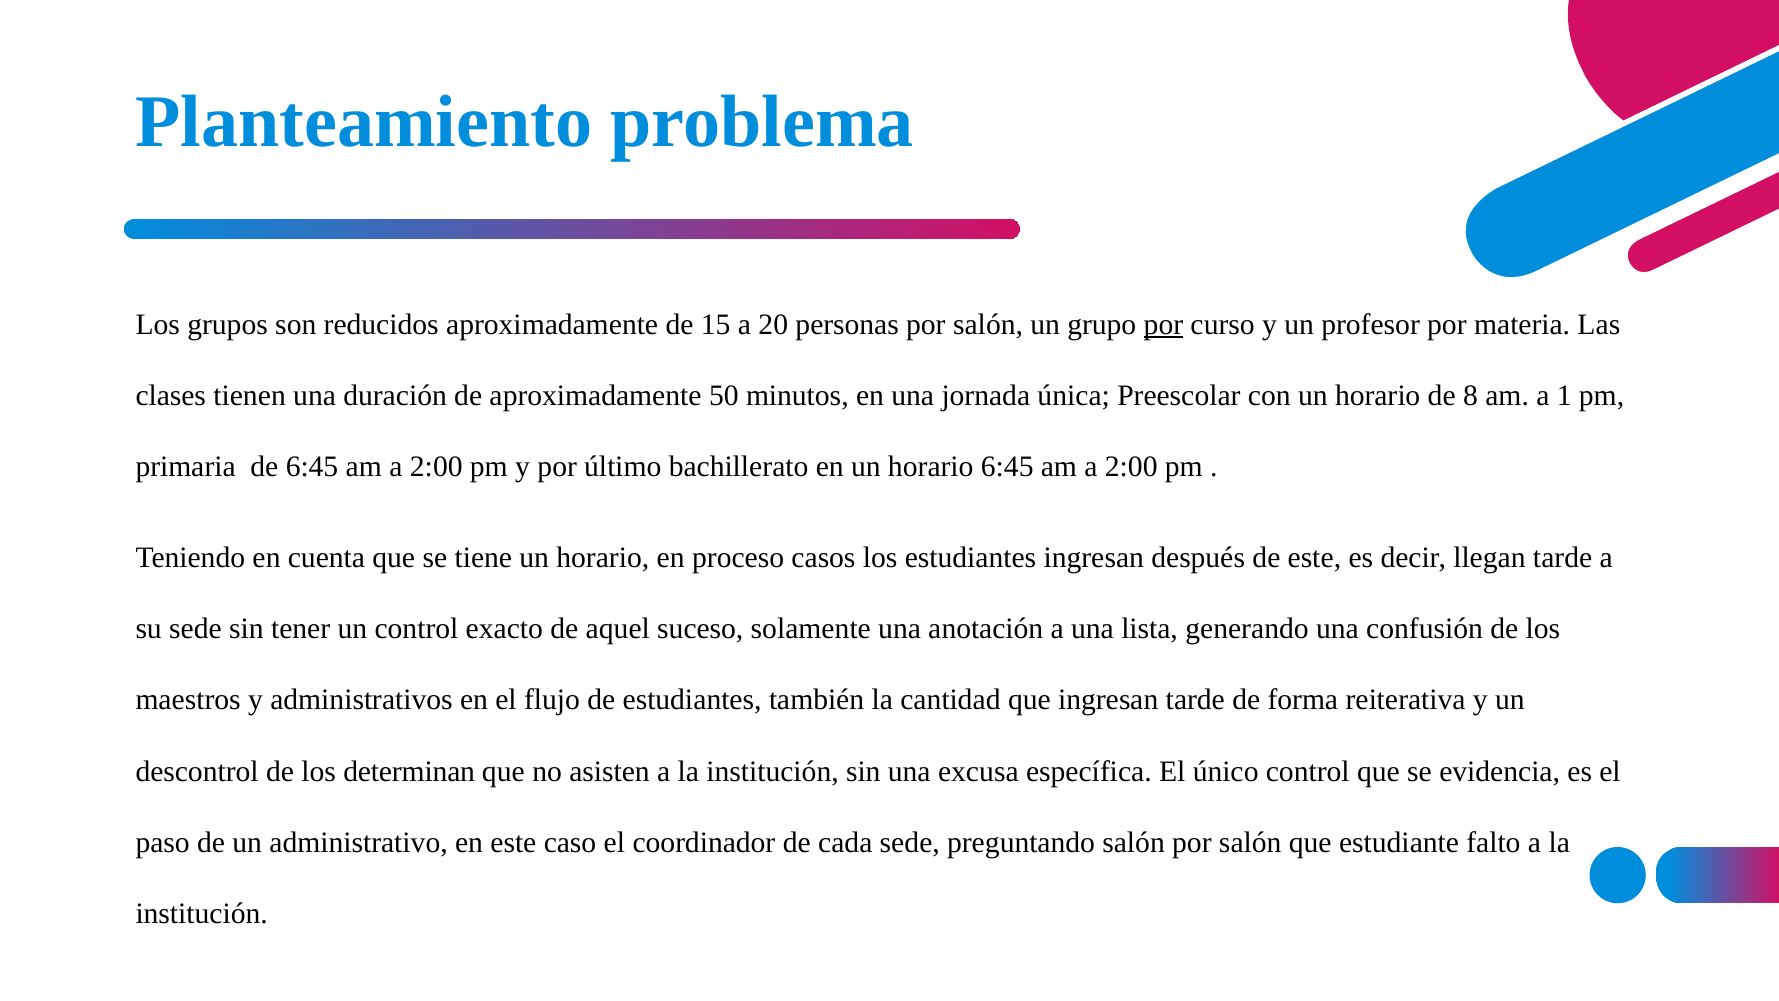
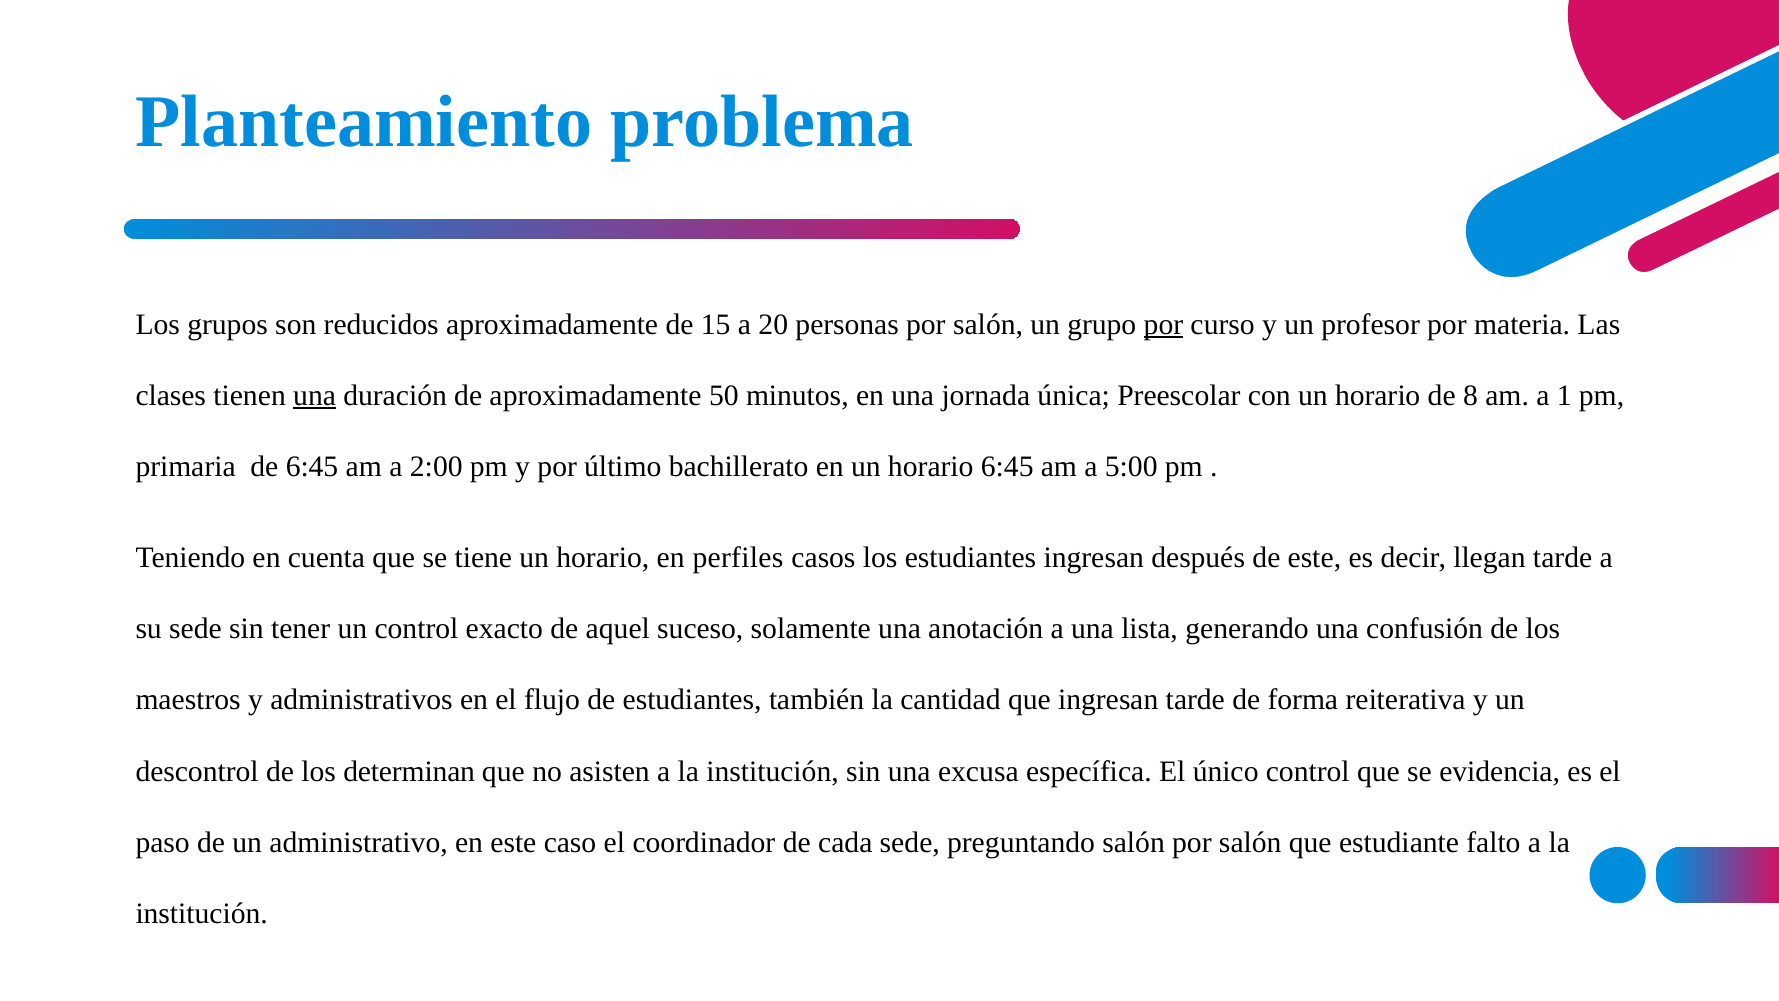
una at (315, 395) underline: none -> present
2:00 at (1131, 467): 2:00 -> 5:00
proceso: proceso -> perfiles
